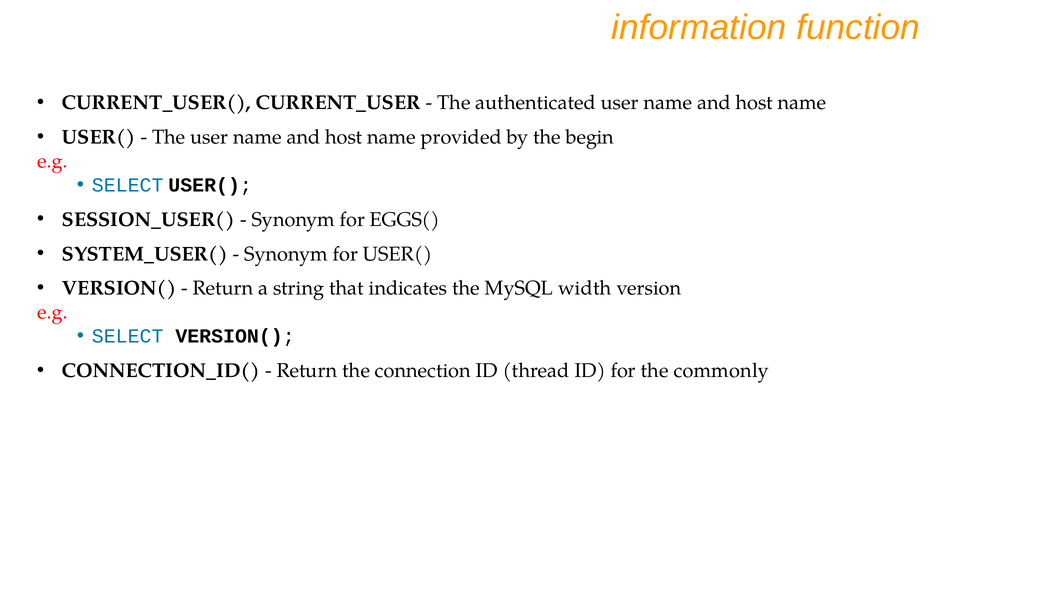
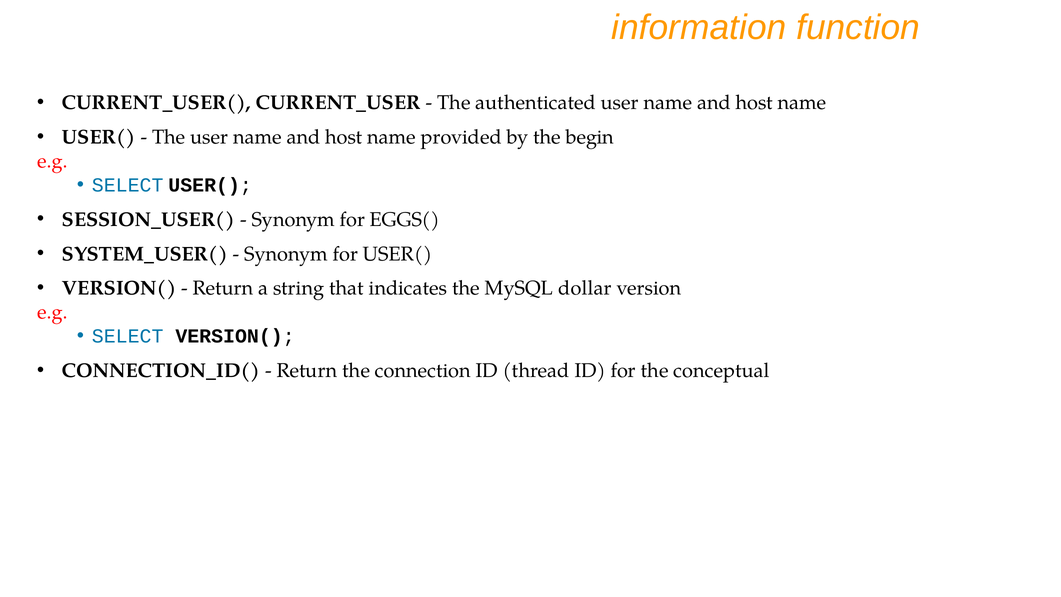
width: width -> dollar
commonly: commonly -> conceptual
